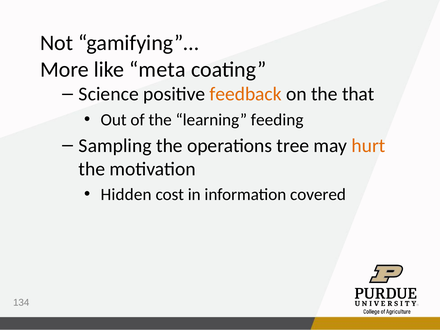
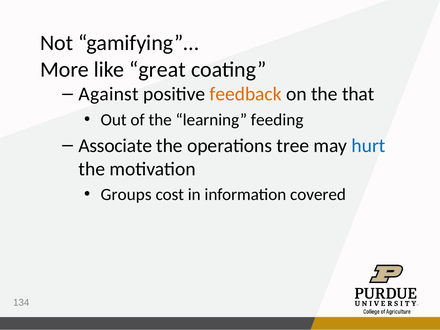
meta: meta -> great
Science: Science -> Against
Sampling: Sampling -> Associate
hurt colour: orange -> blue
Hidden: Hidden -> Groups
